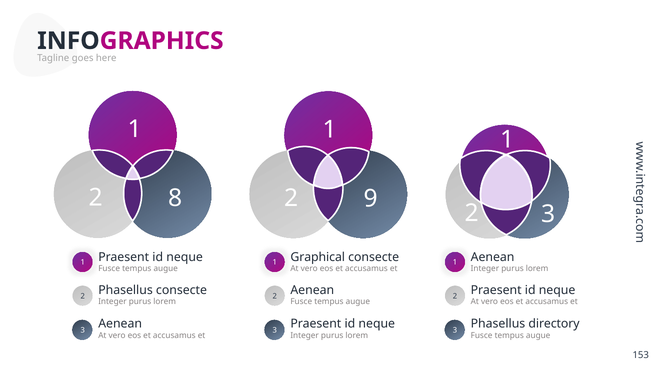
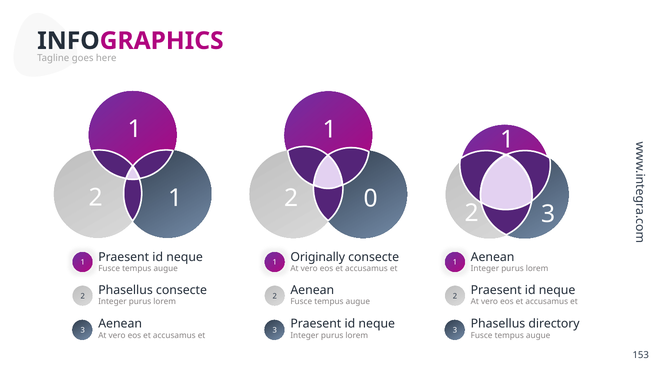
2 8: 8 -> 1
9: 9 -> 0
Graphical: Graphical -> Originally
